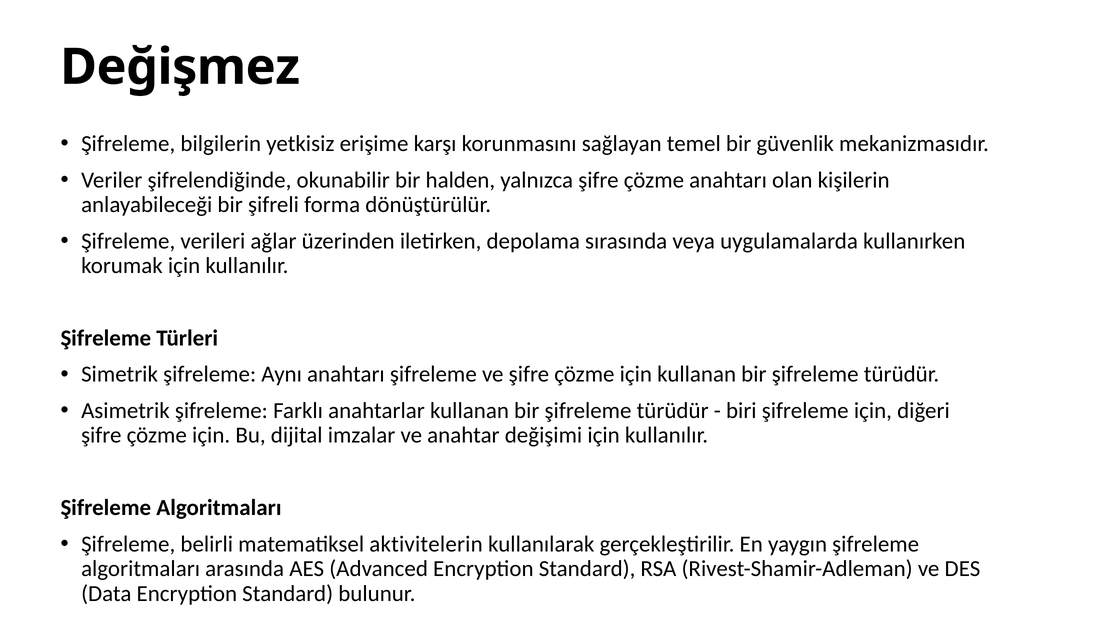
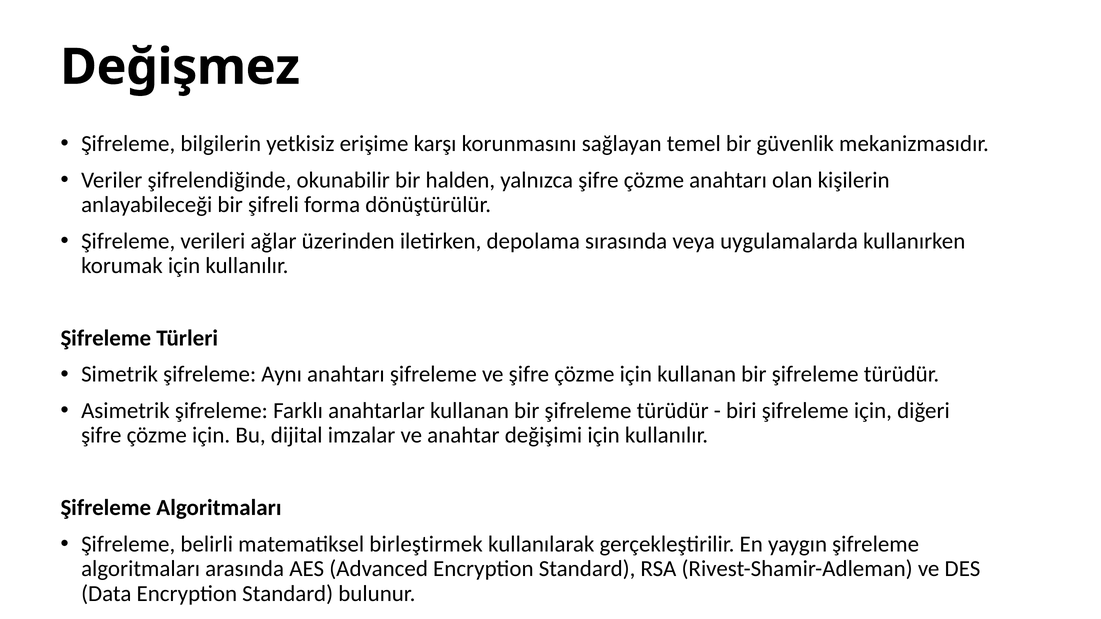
aktivitelerin: aktivitelerin -> birleştirmek
